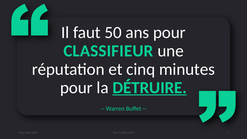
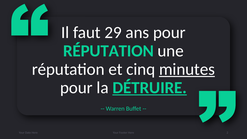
50: 50 -> 29
CLASSIFIEUR at (108, 51): CLASSIFIEUR -> RÉPUTATION
minutes underline: none -> present
